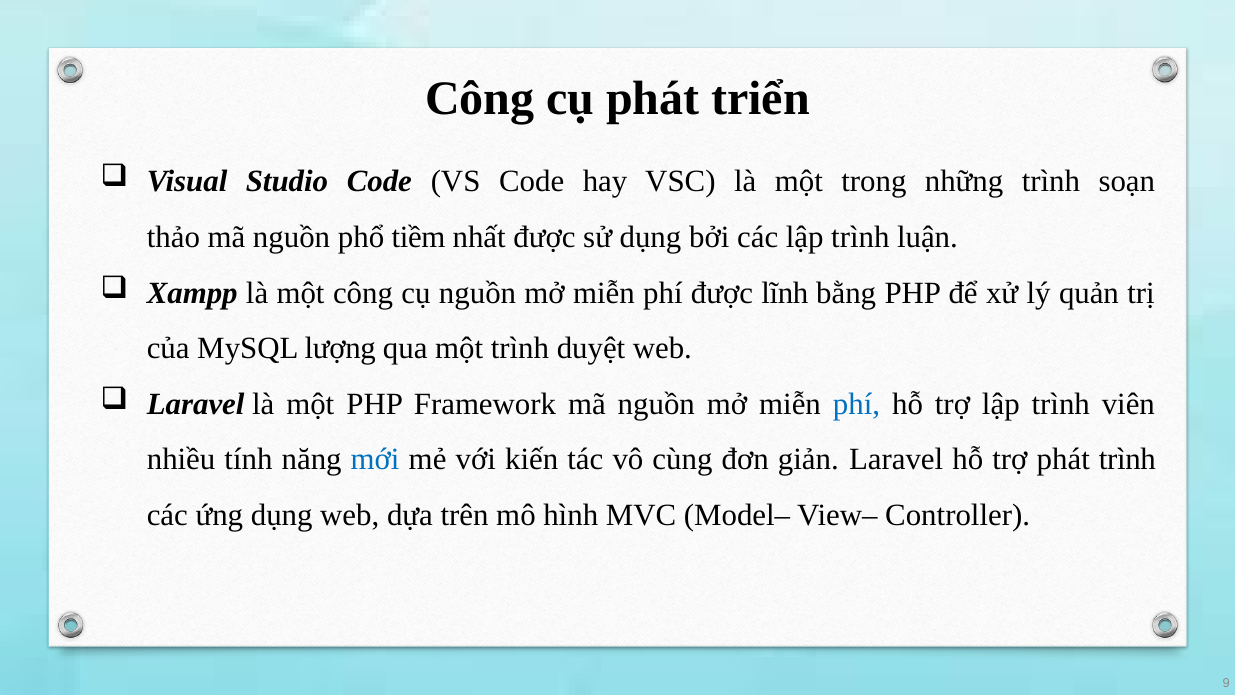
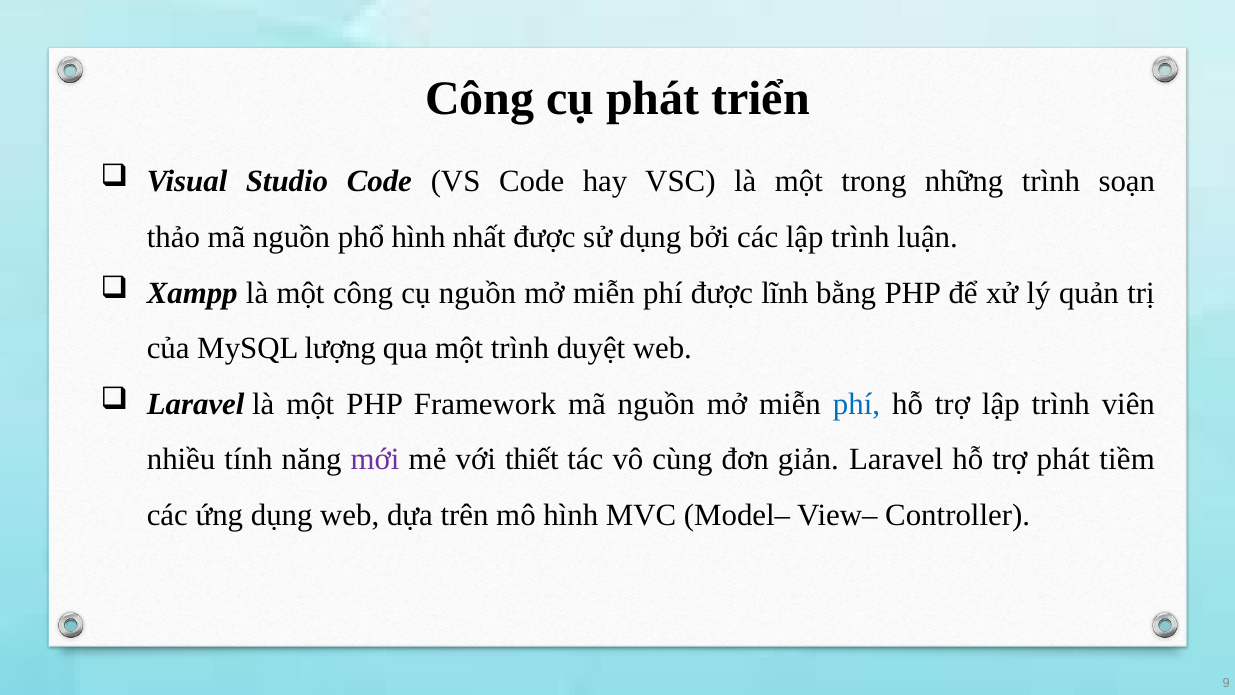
phổ tiềm: tiềm -> hình
mới colour: blue -> purple
kiến: kiến -> thiết
phát trình: trình -> tiềm
